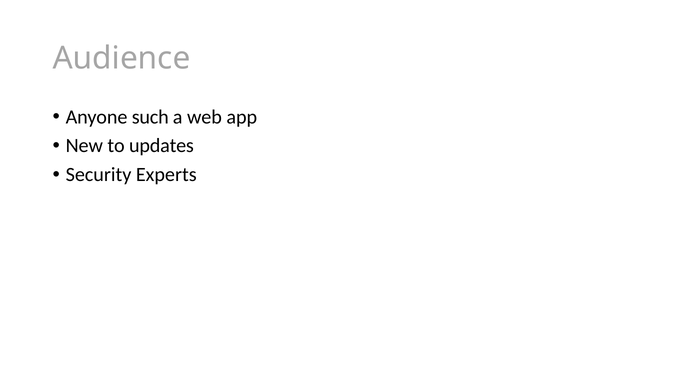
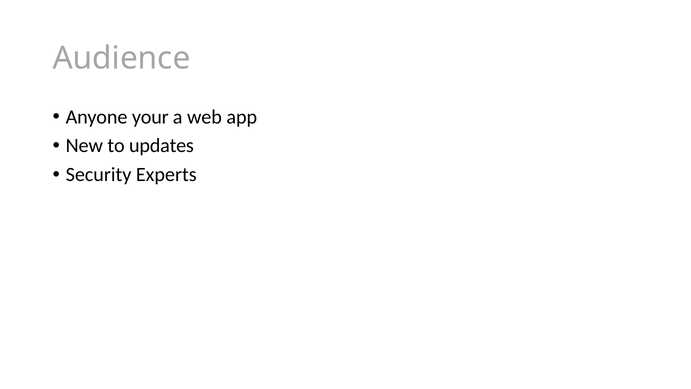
such: such -> your
